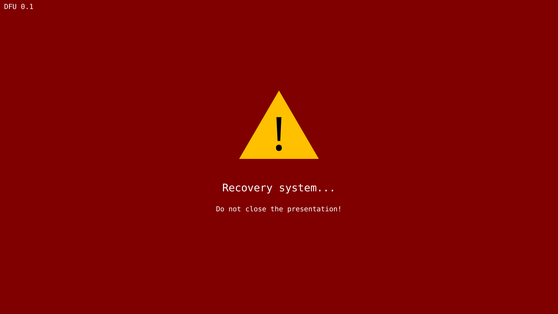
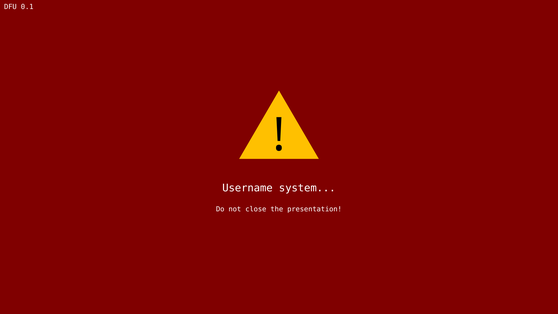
Recovery: Recovery -> Username
